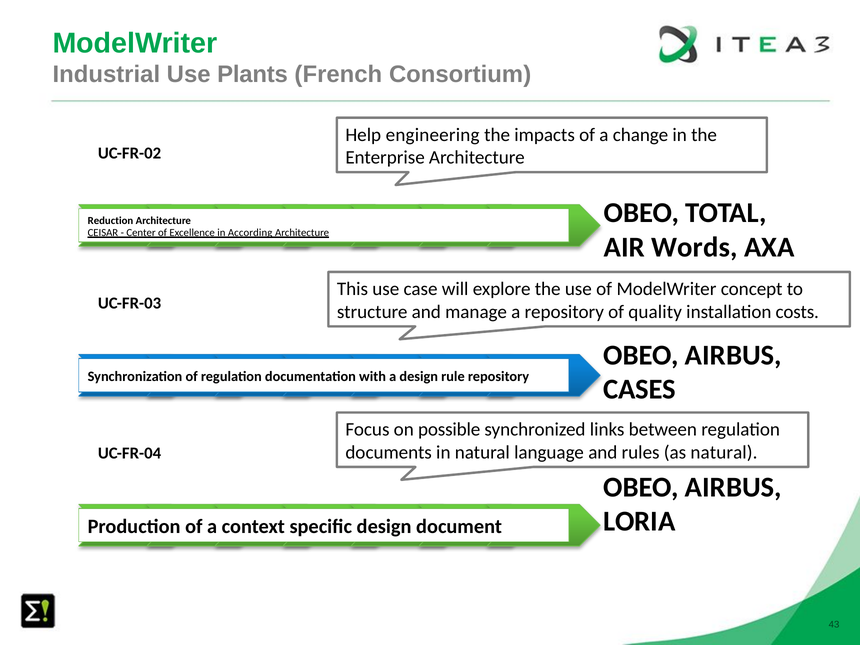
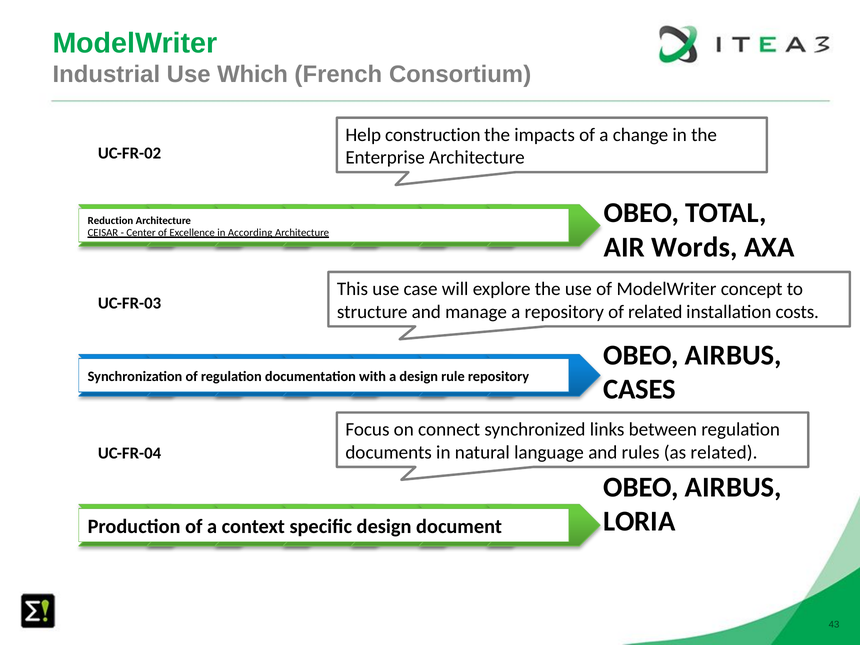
Plants: Plants -> Which
engineering: engineering -> construction
of quality: quality -> related
possible: possible -> connect
as natural: natural -> related
